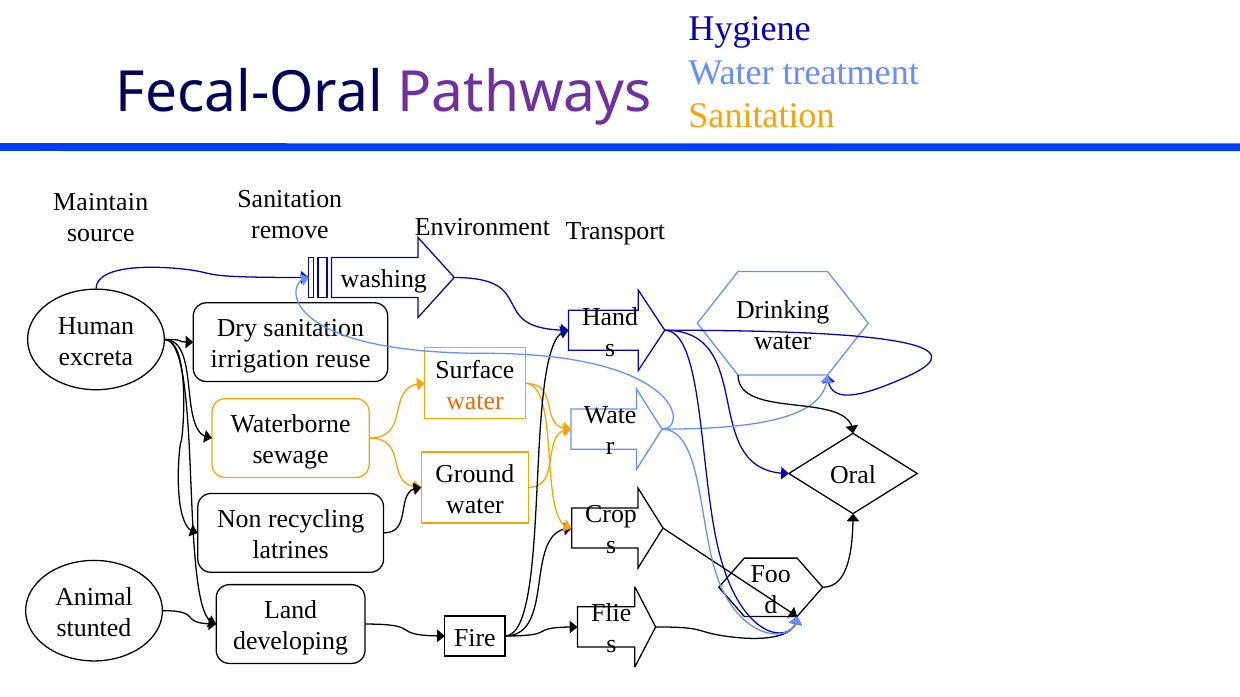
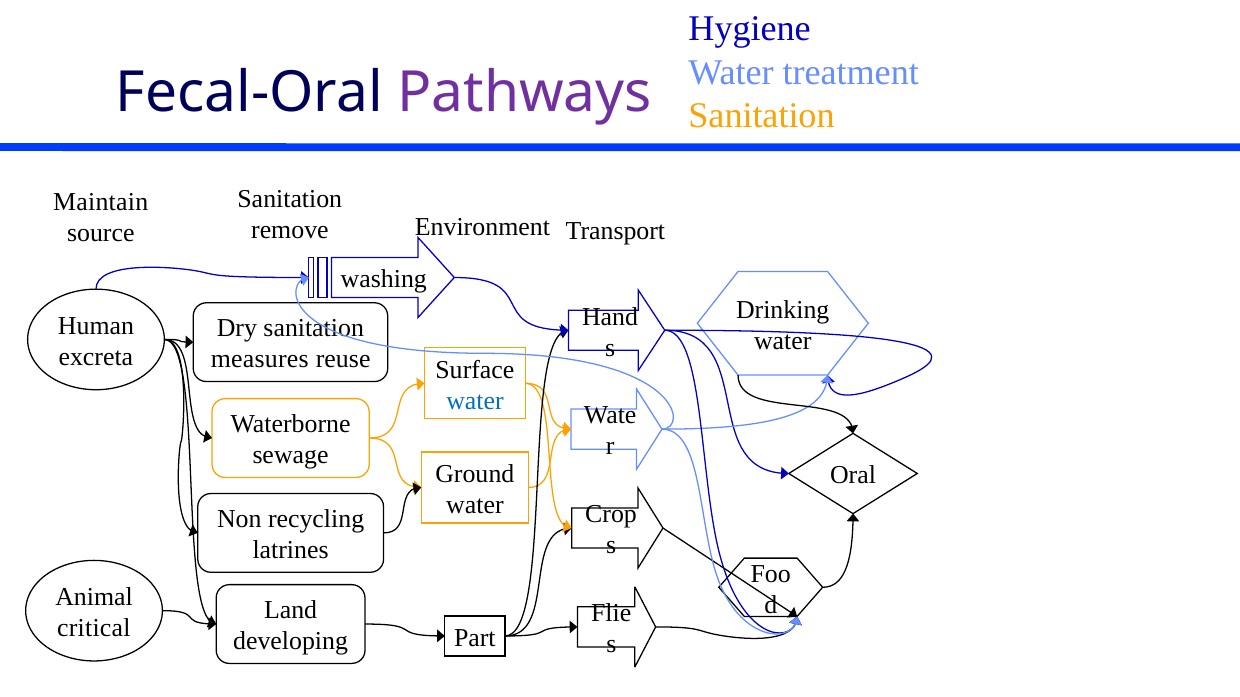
irrigation: irrigation -> measures
water at (475, 401) colour: orange -> blue
stunted: stunted -> critical
Fire: Fire -> Part
